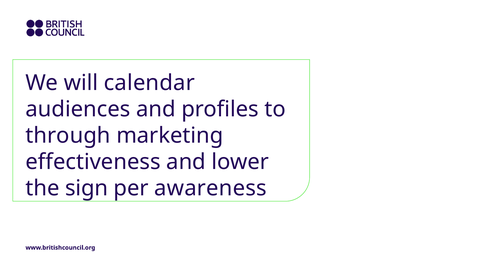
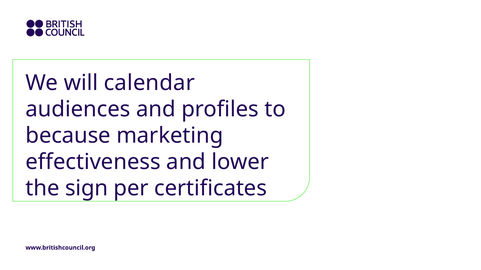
through: through -> because
awareness: awareness -> certificates
